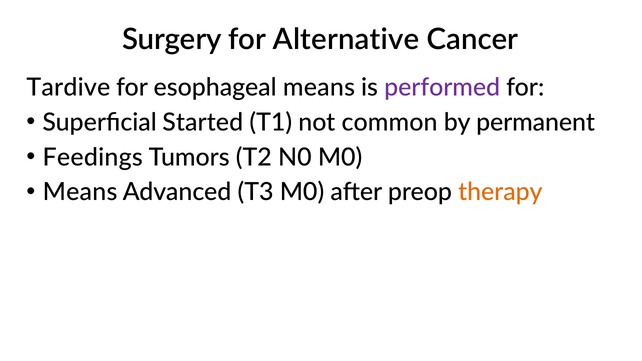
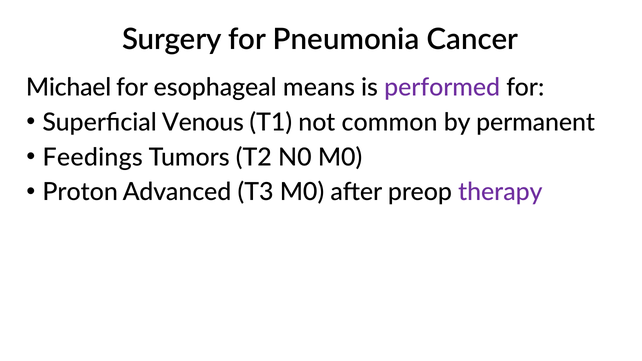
Alternative: Alternative -> Pneumonia
Tardive: Tardive -> Michael
Started: Started -> Venous
Means at (80, 192): Means -> Proton
therapy colour: orange -> purple
